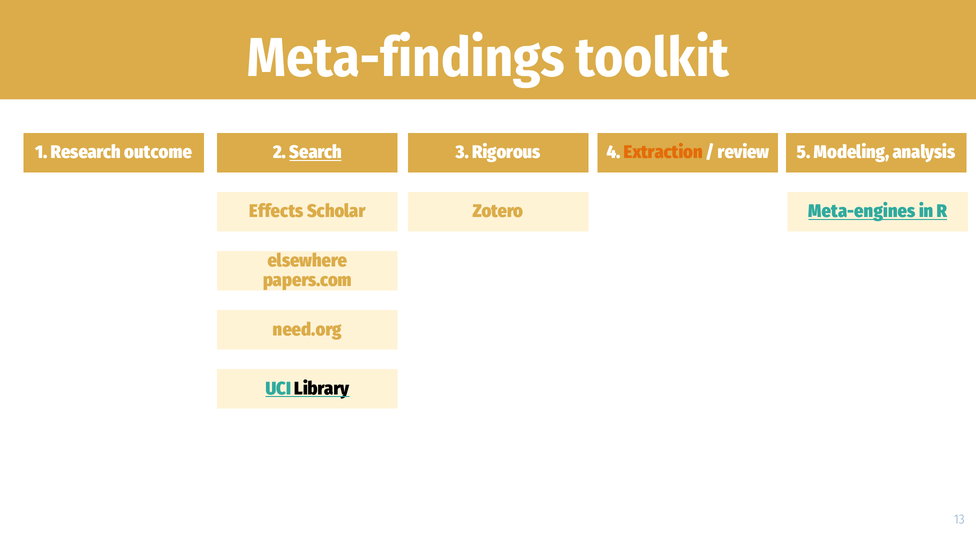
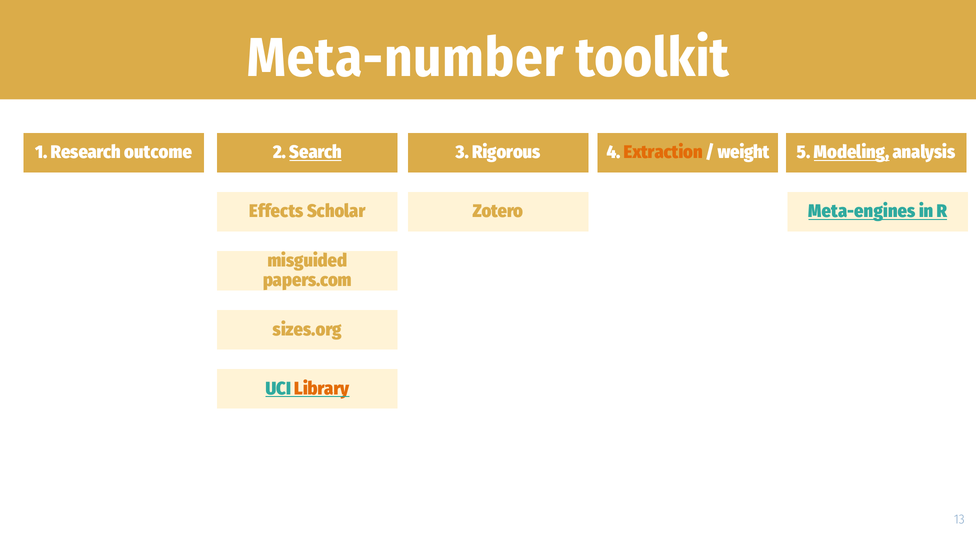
Meta-findings: Meta-findings -> Meta-number
review: review -> weight
Modeling underline: none -> present
elsewhere: elsewhere -> misguided
need.org: need.org -> sizes.org
Library colour: black -> orange
